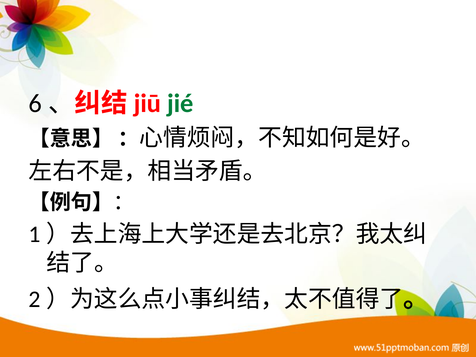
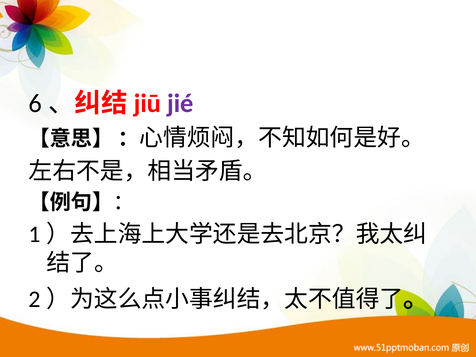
jié colour: green -> purple
